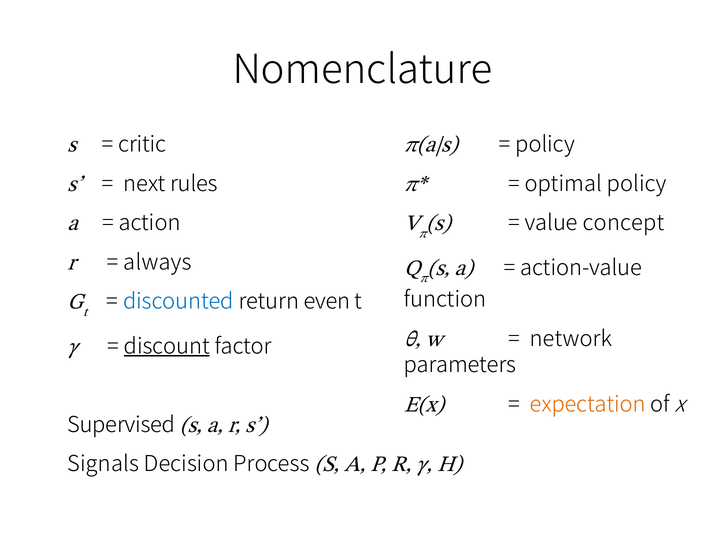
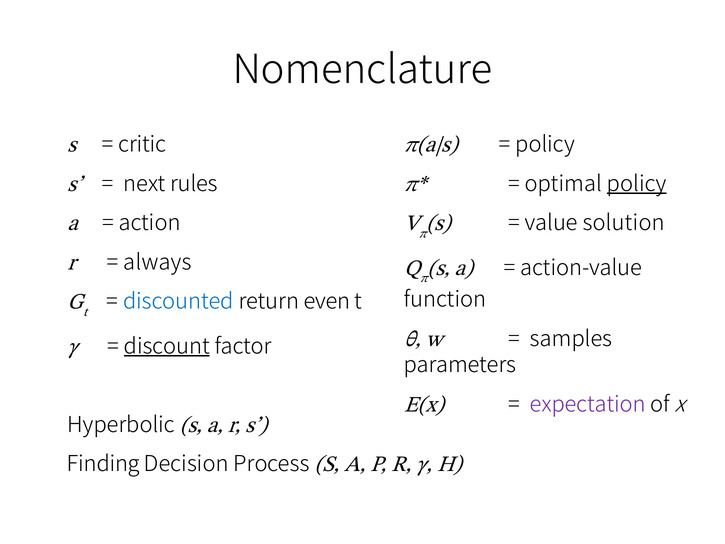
policy at (637, 184) underline: none -> present
concept: concept -> solution
network: network -> samples
expectation colour: orange -> purple
Supervised: Supervised -> Hyperbolic
Signals: Signals -> Finding
